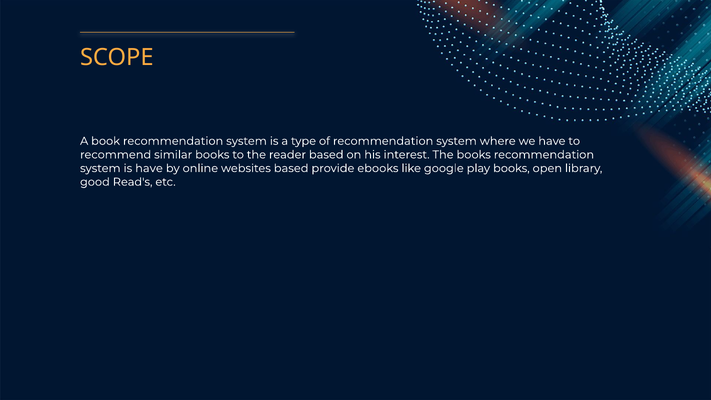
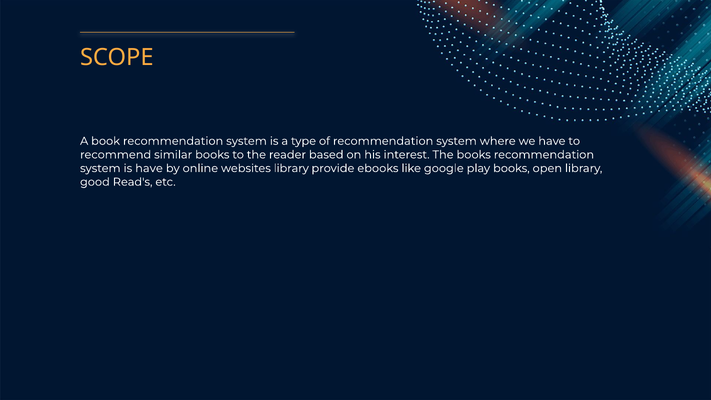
websites based: based -> library
